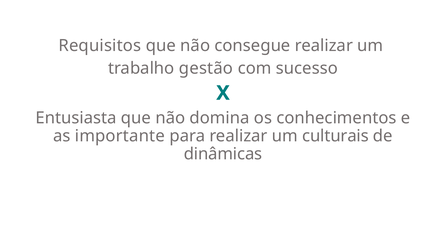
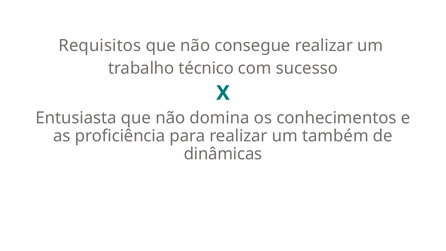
gestão: gestão -> técnico
importante: importante -> proficiência
culturais: culturais -> também
